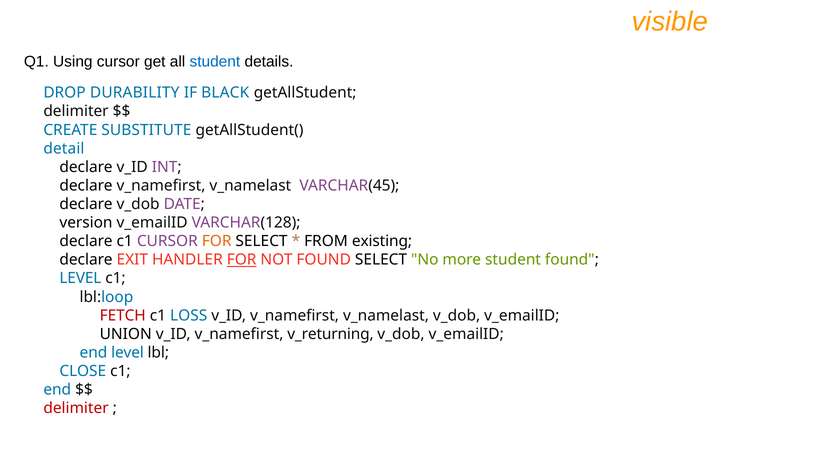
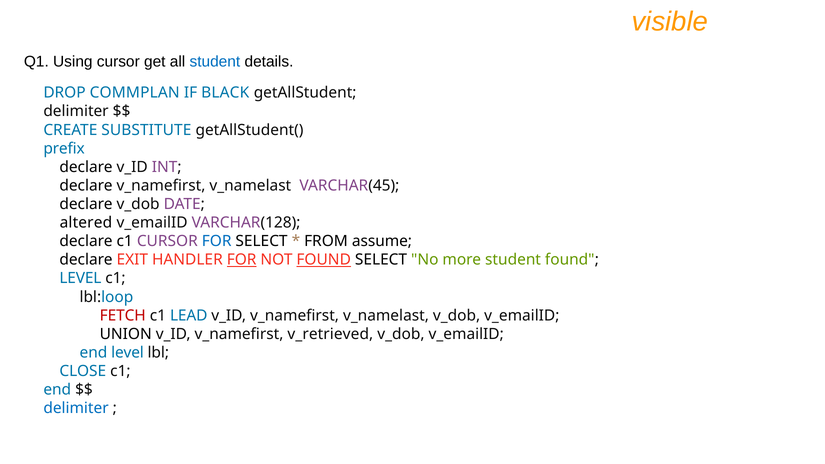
DURABILITY: DURABILITY -> COMMPLAN
detail: detail -> prefix
version: version -> altered
FOR at (217, 241) colour: orange -> blue
existing: existing -> assume
FOUND at (324, 260) underline: none -> present
LOSS: LOSS -> LEAD
v_returning: v_returning -> v_retrieved
delimiter at (76, 408) colour: red -> blue
